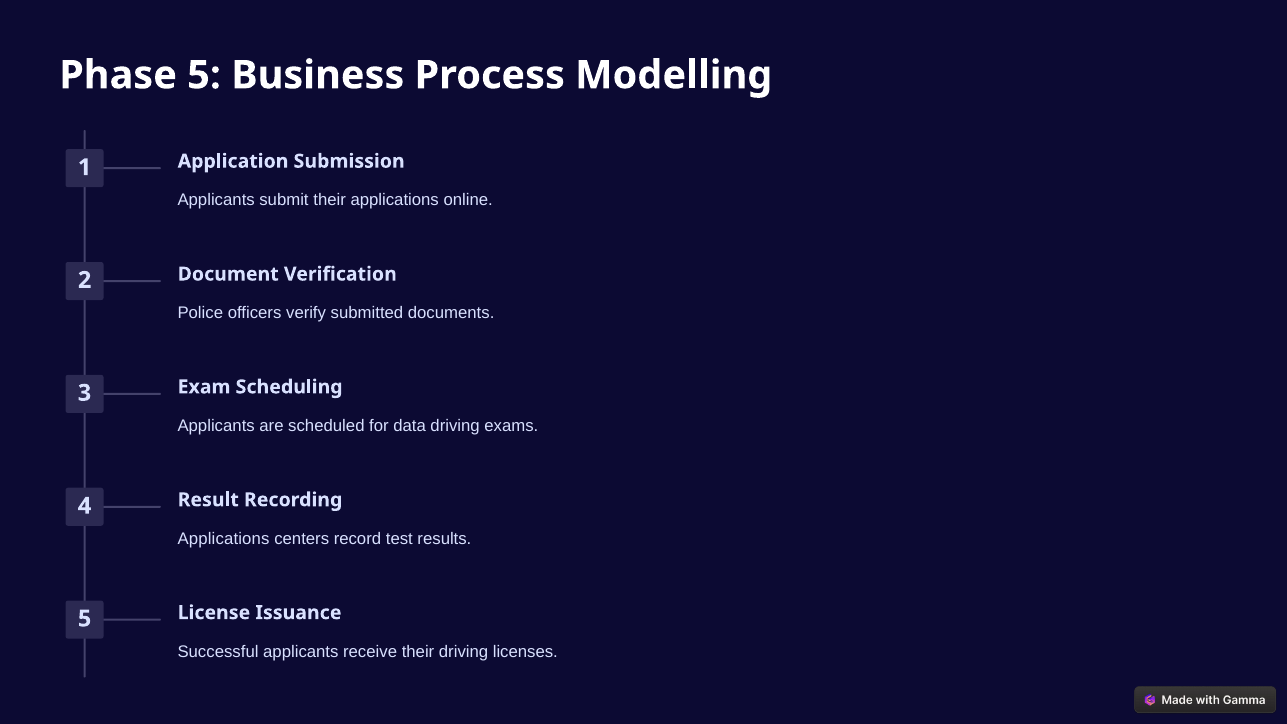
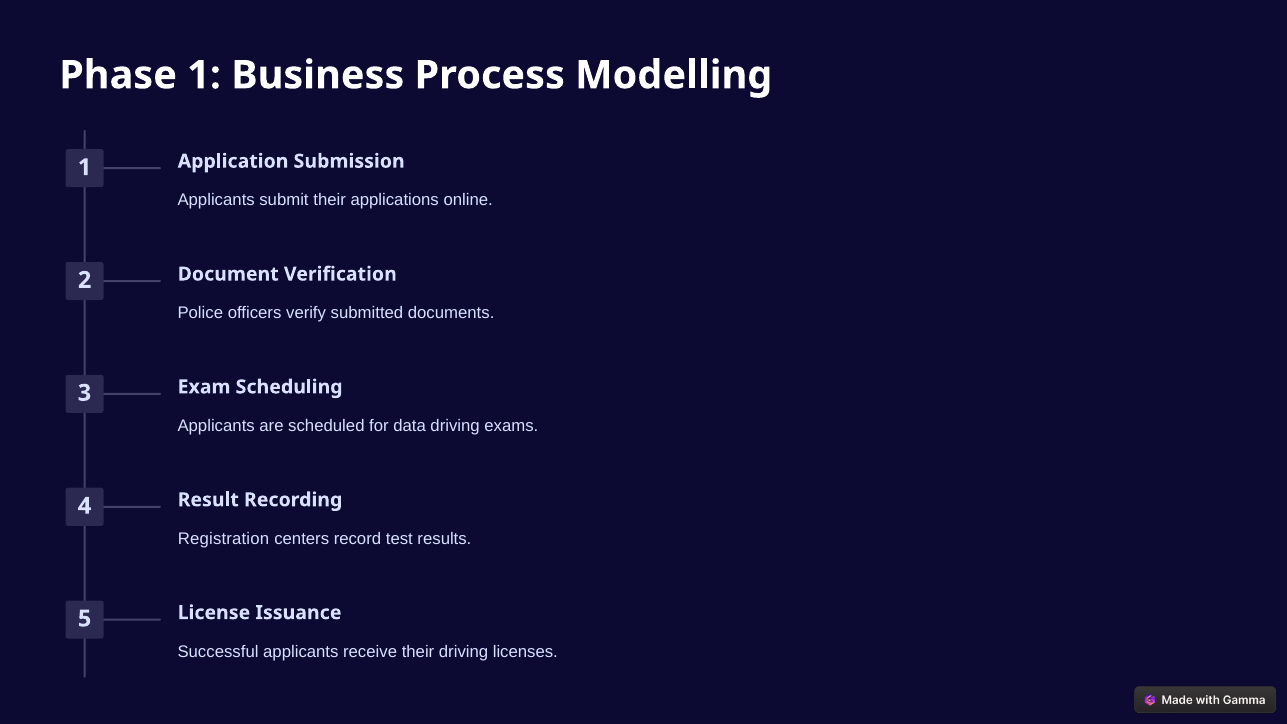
Phase 5: 5 -> 1
Applications at (224, 539): Applications -> Registration
